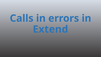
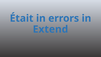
Calls: Calls -> Était
